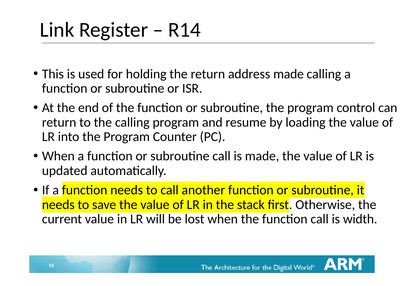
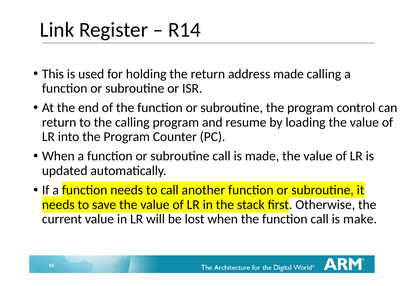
width: width -> make
